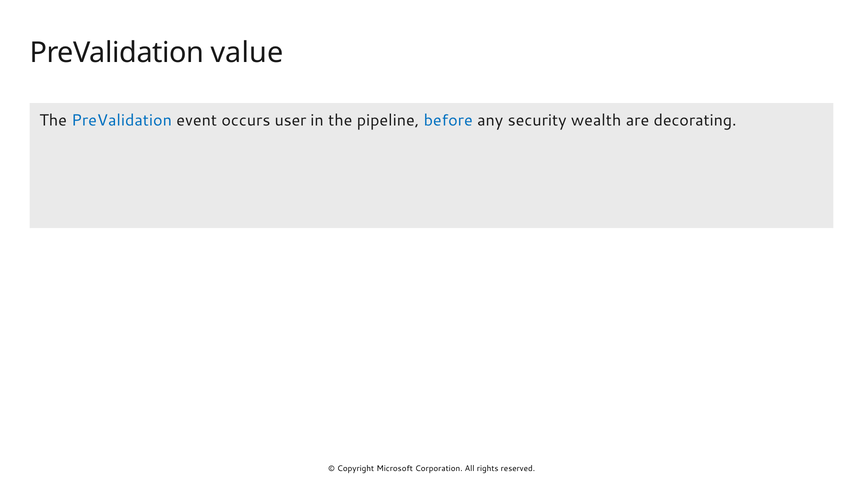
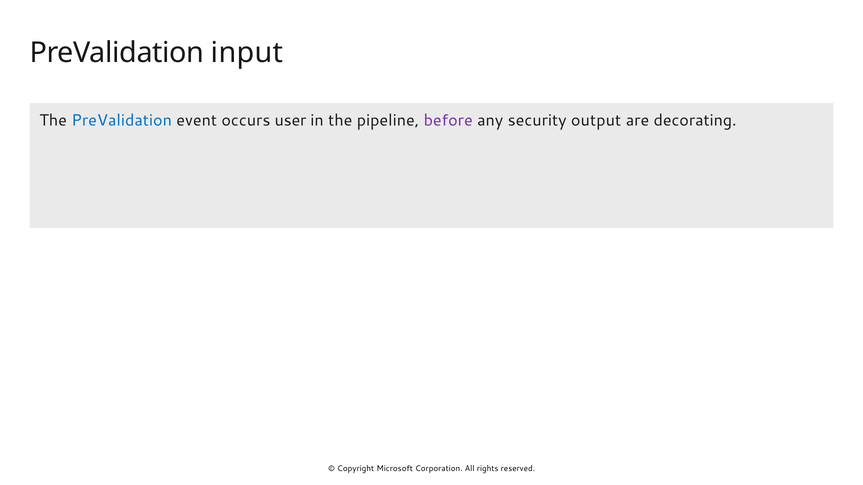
value: value -> input
before colour: blue -> purple
wealth: wealth -> output
